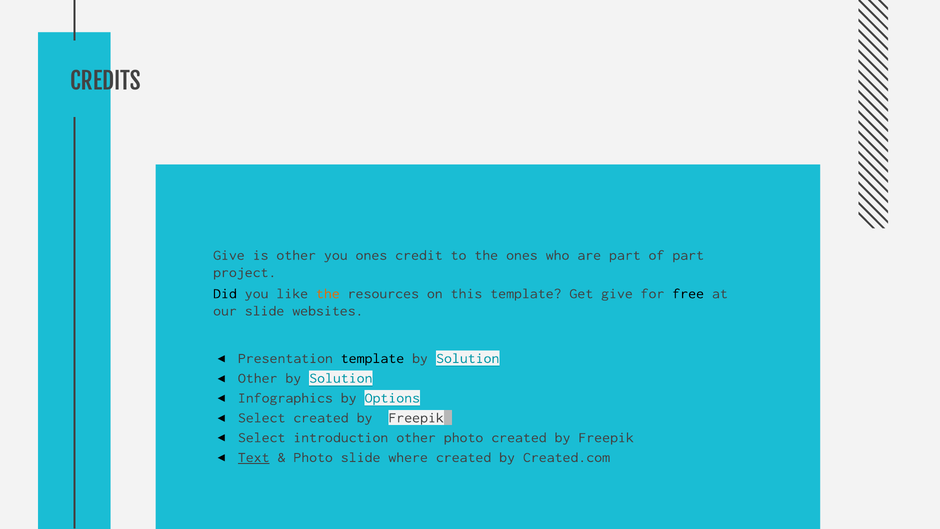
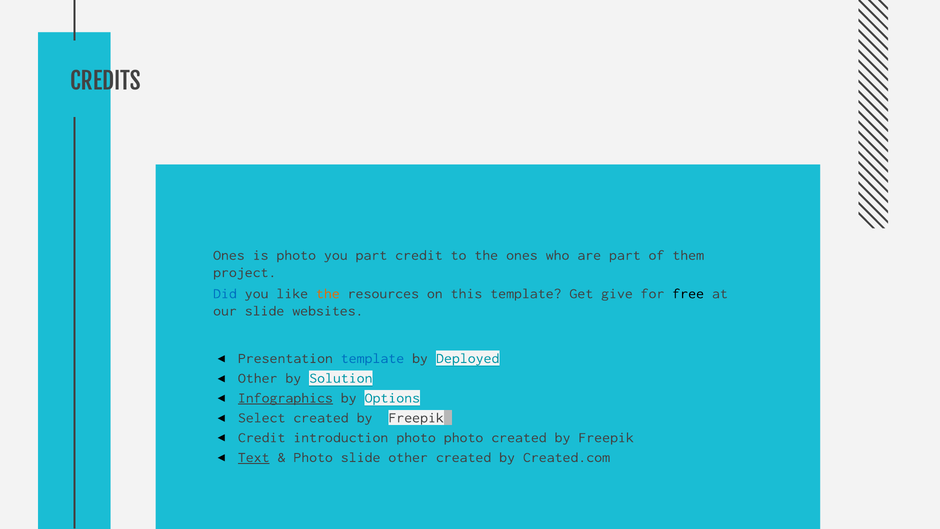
Give at (229, 255): Give -> Ones
is other: other -> photo
you ones: ones -> part
of part: part -> them
Did colour: black -> blue
template at (372, 358) colour: black -> blue
Solution at (468, 358): Solution -> Deployed
Infographics underline: none -> present
Select at (262, 437): Select -> Credit
introduction other: other -> photo
slide where: where -> other
